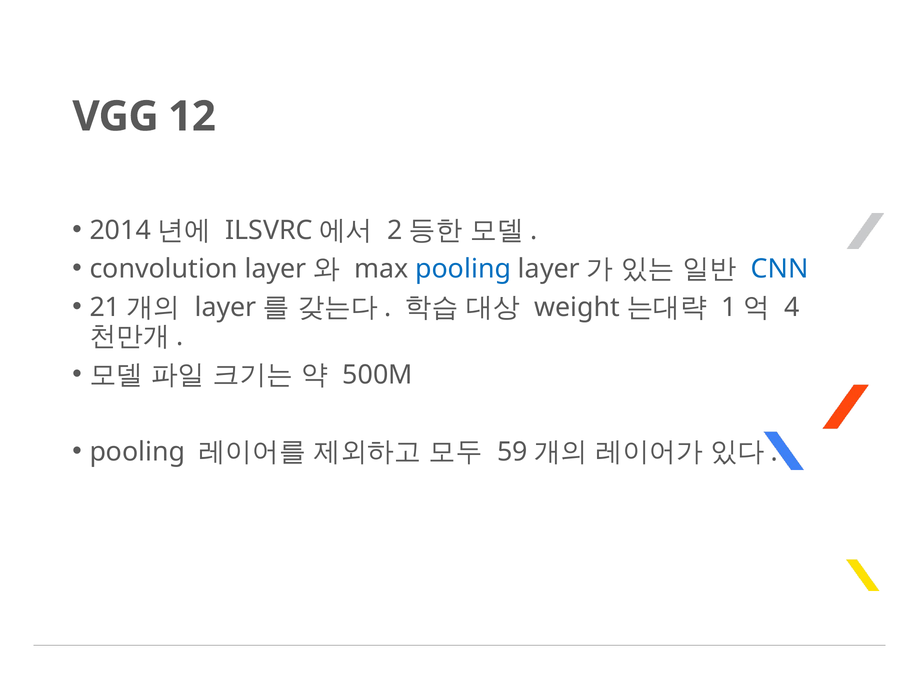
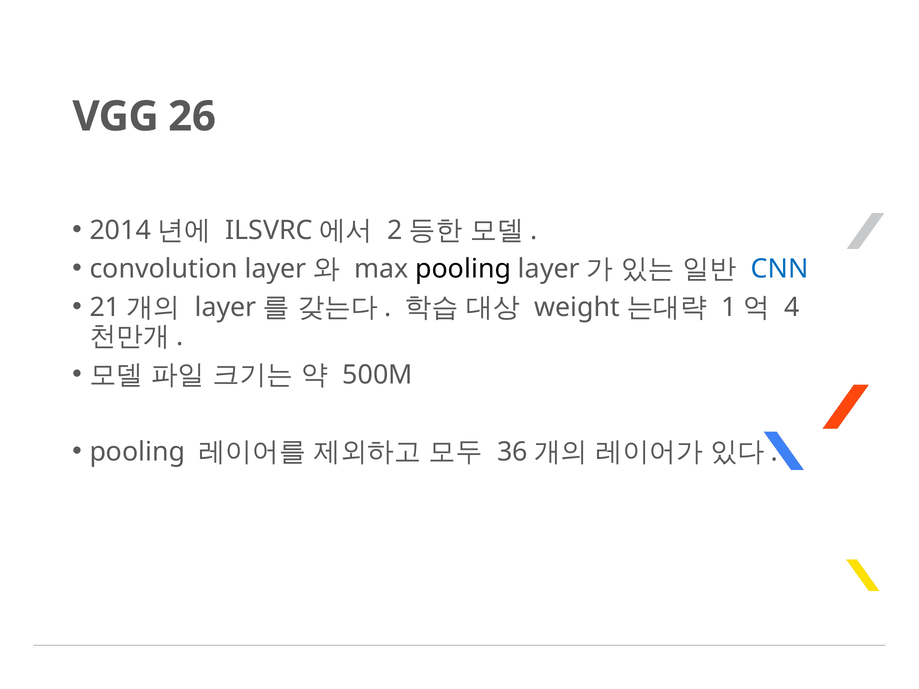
12: 12 -> 26
pooling at (463, 269) colour: blue -> black
59: 59 -> 36
